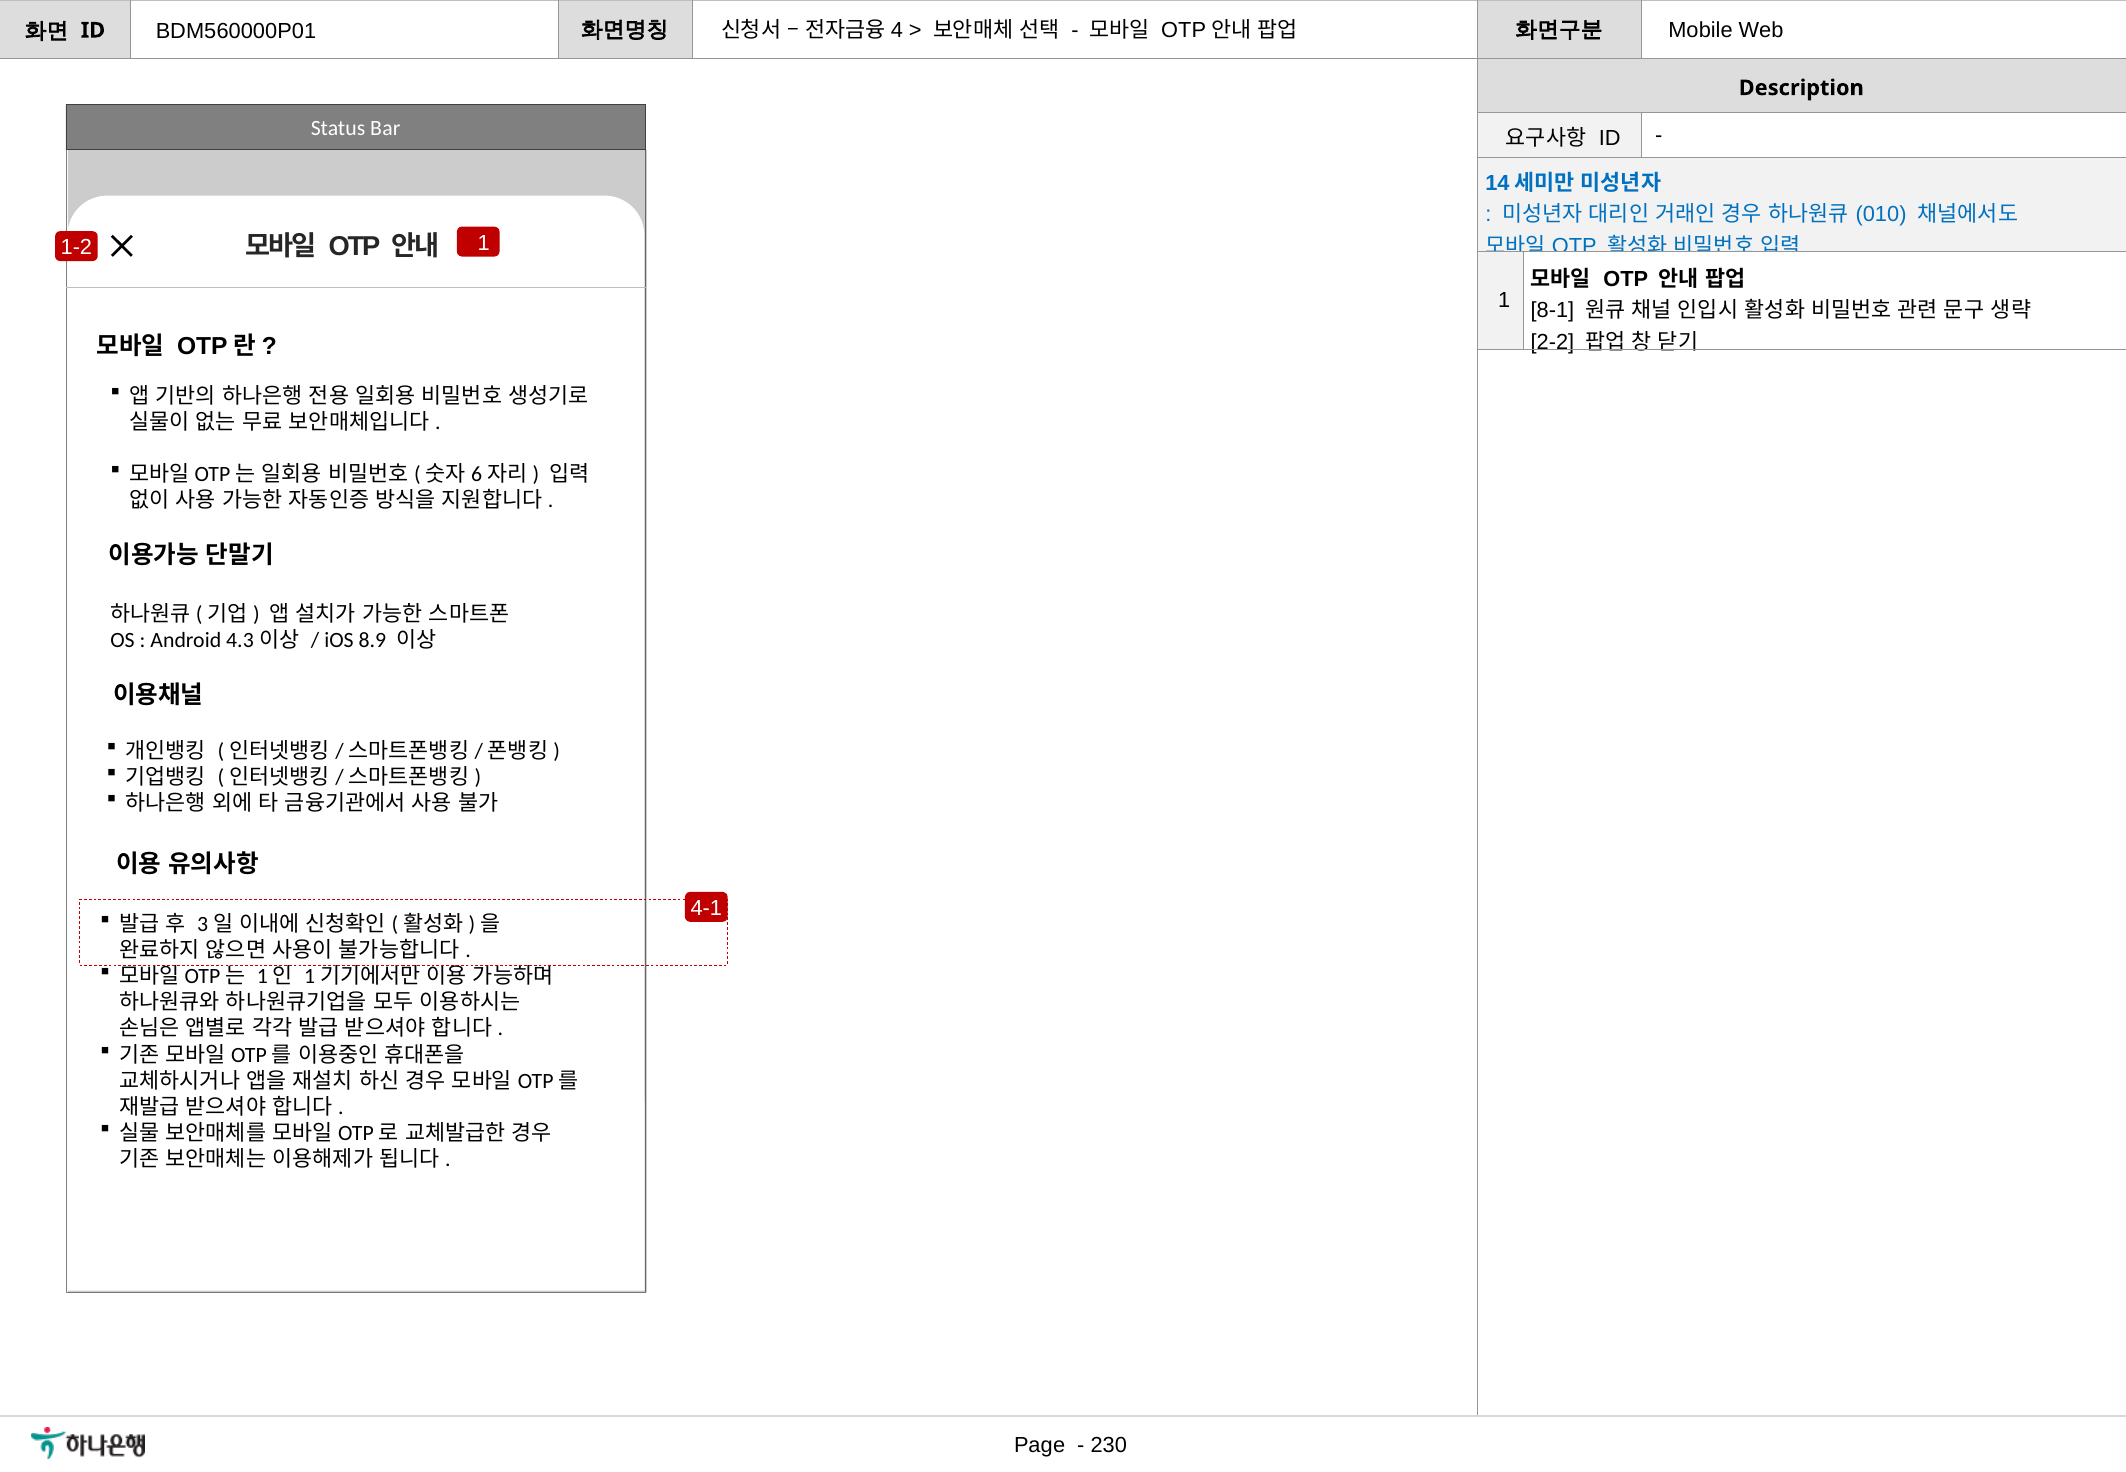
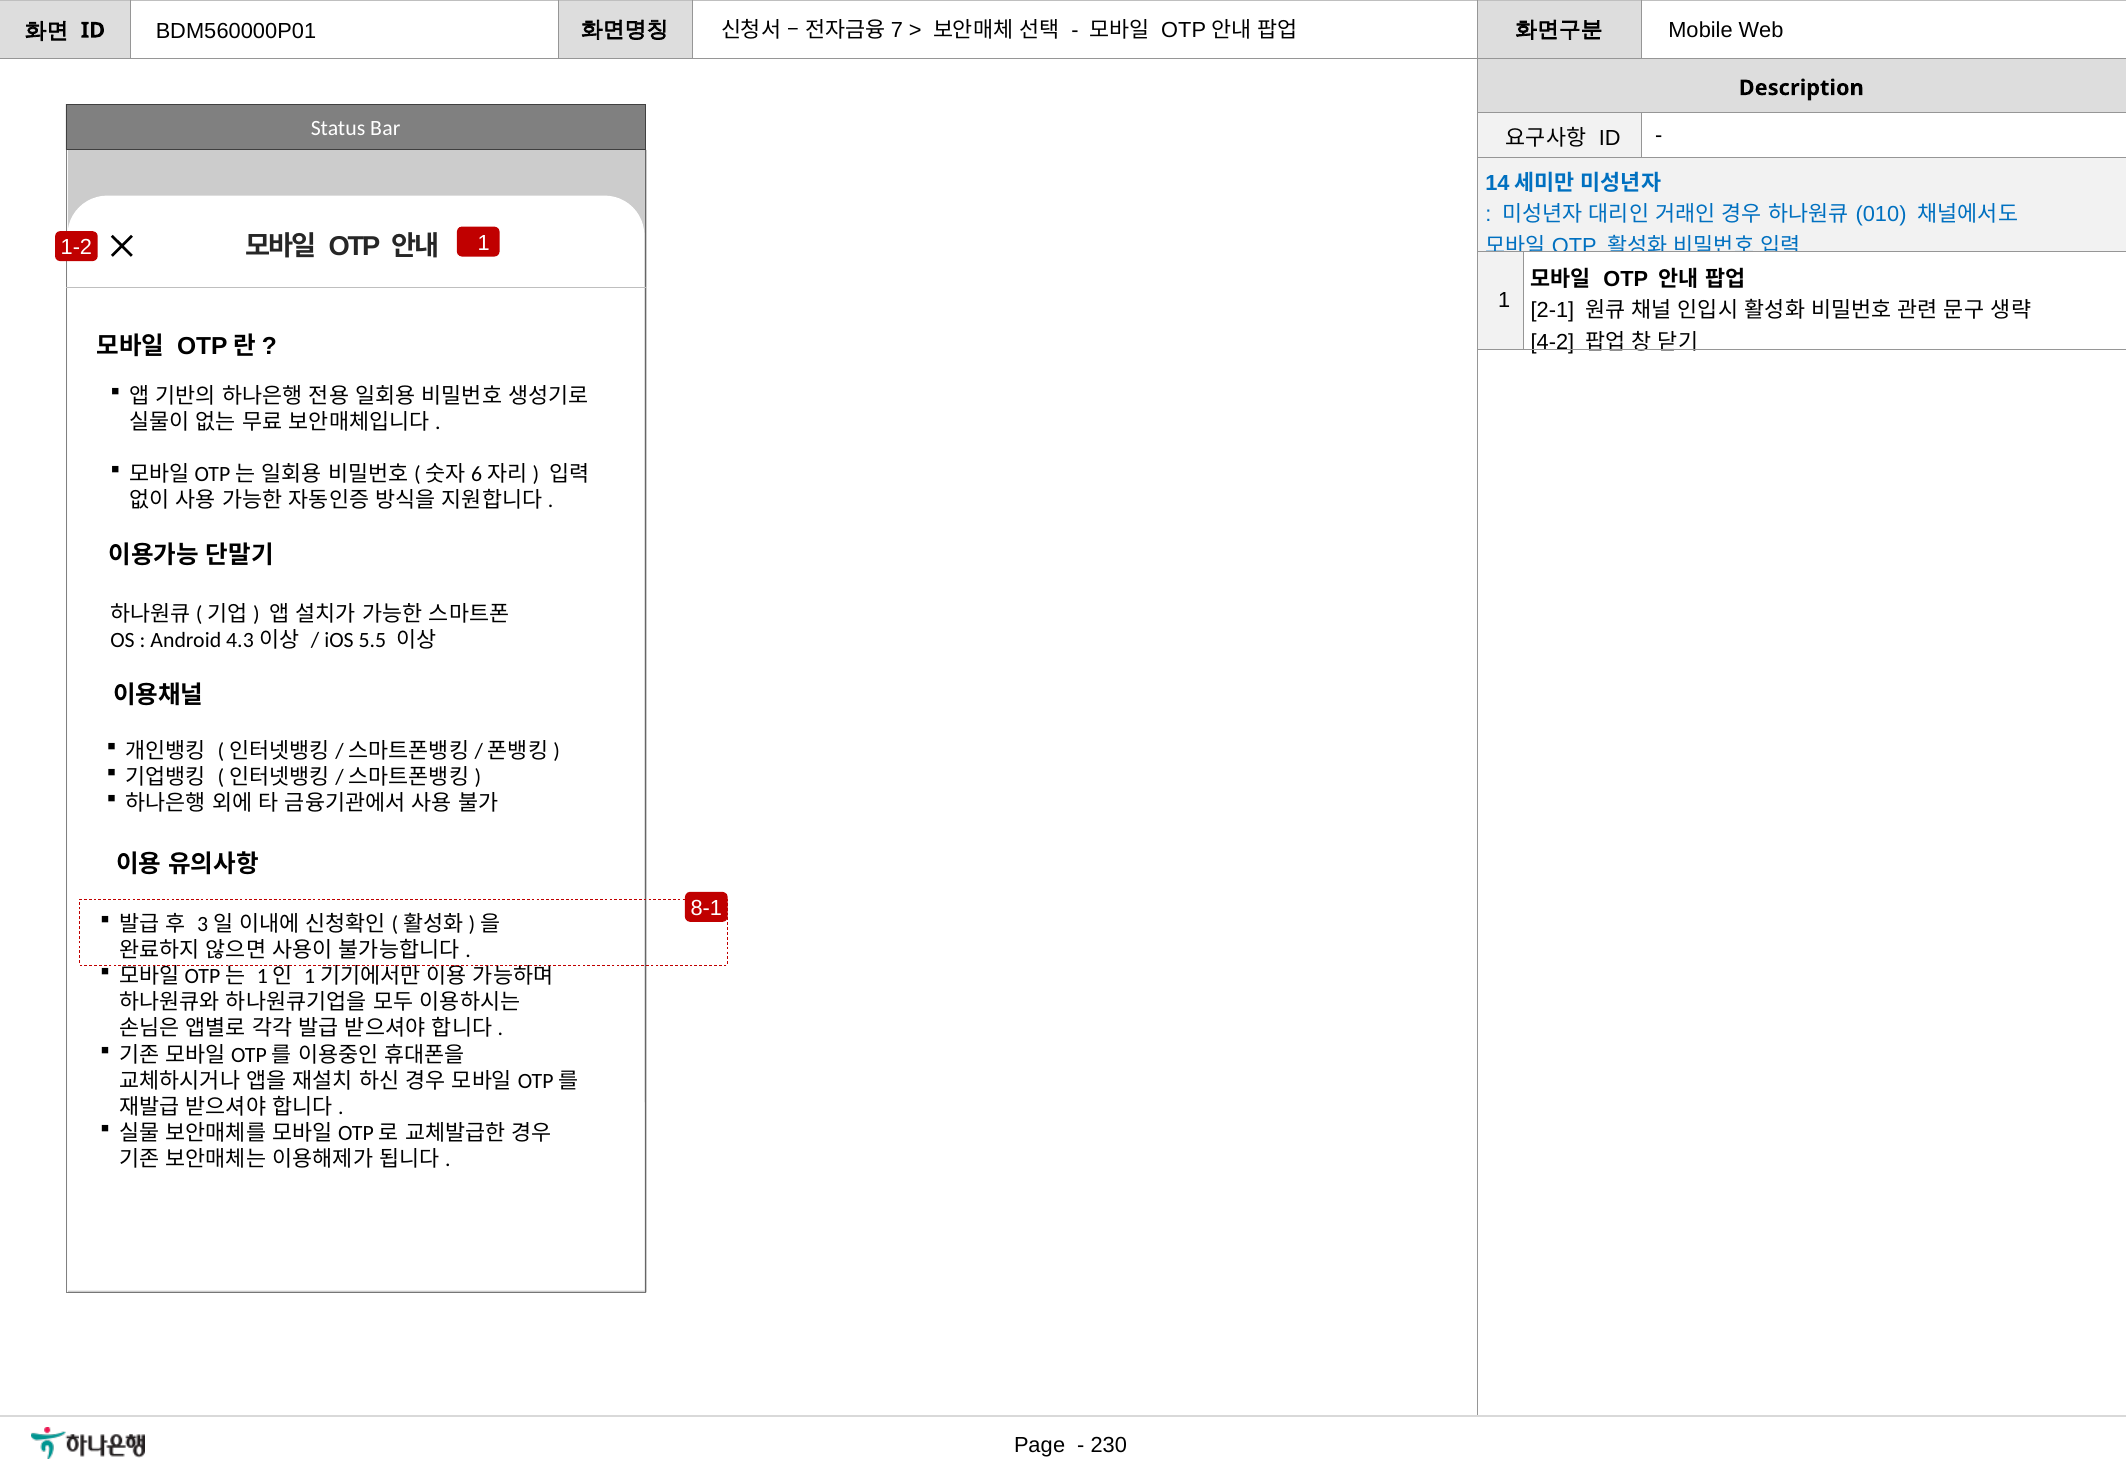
4: 4 -> 7
8-1: 8-1 -> 2-1
2-2: 2-2 -> 4-2
8.9: 8.9 -> 5.5
4-1: 4-1 -> 8-1
